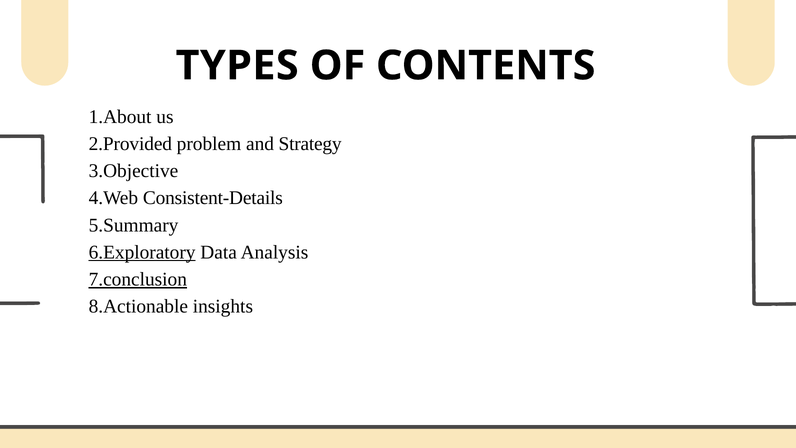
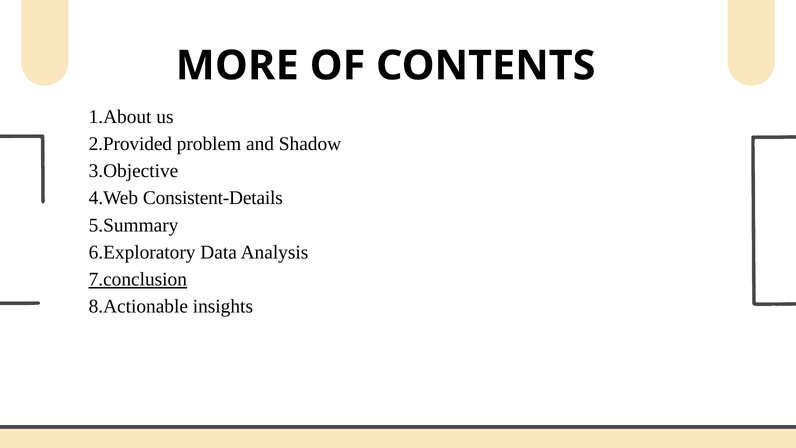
TYPES: TYPES -> MORE
Strategy: Strategy -> Shadow
6.Exploratory underline: present -> none
